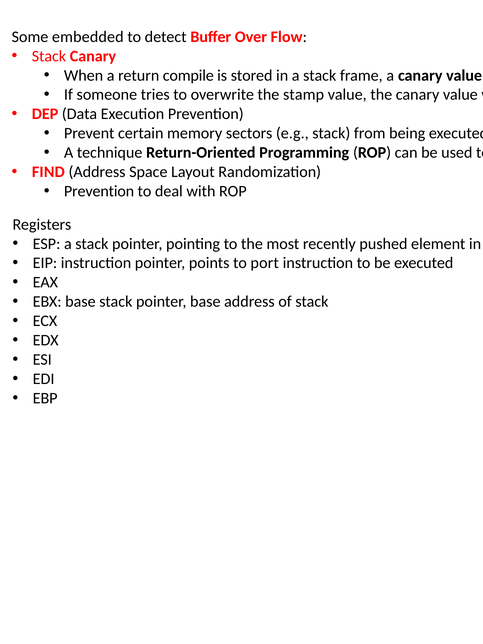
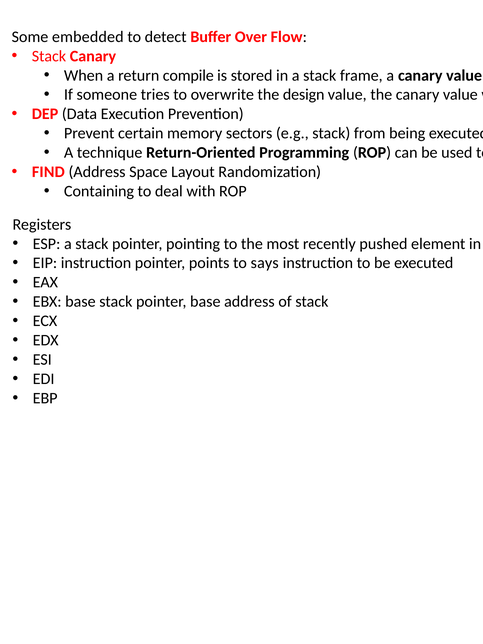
stamp: stamp -> design
Prevention at (99, 191): Prevention -> Containing
port: port -> says
